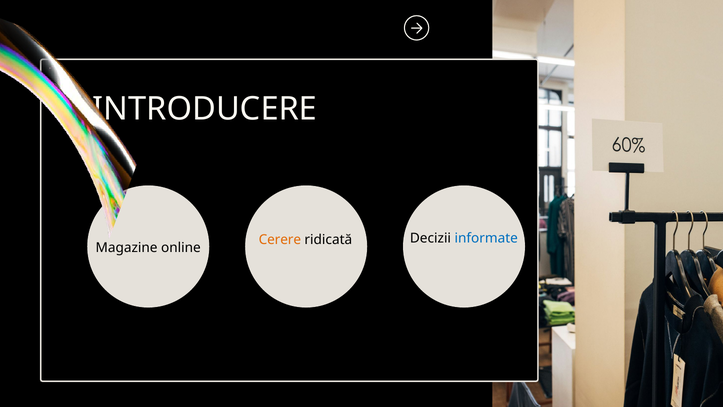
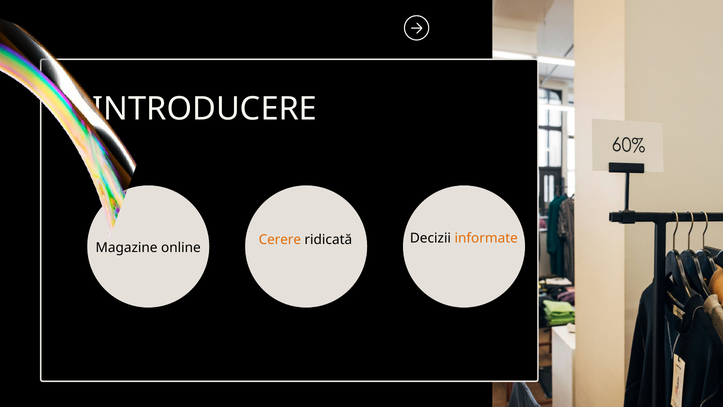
informate colour: blue -> orange
